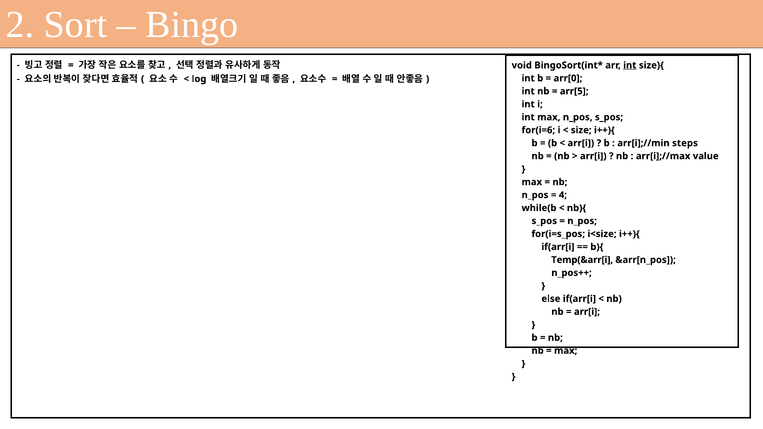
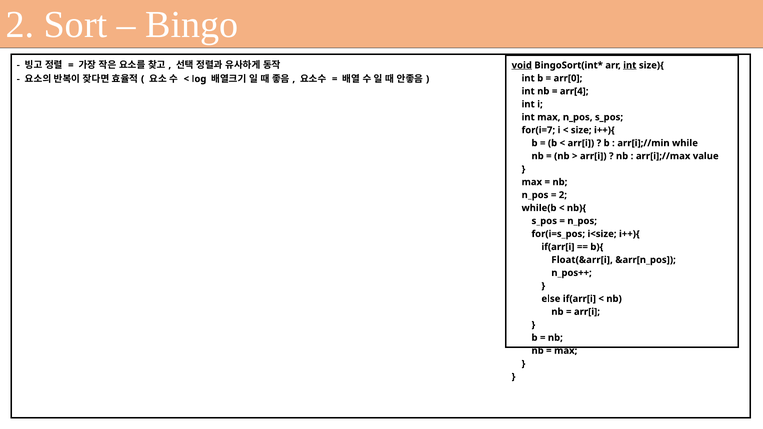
void underline: none -> present
arr[5: arr[5 -> arr[4
for(i=6: for(i=6 -> for(i=7
steps: steps -> while
4 at (563, 195): 4 -> 2
Temp(&arr[i: Temp(&arr[i -> Float(&arr[i
